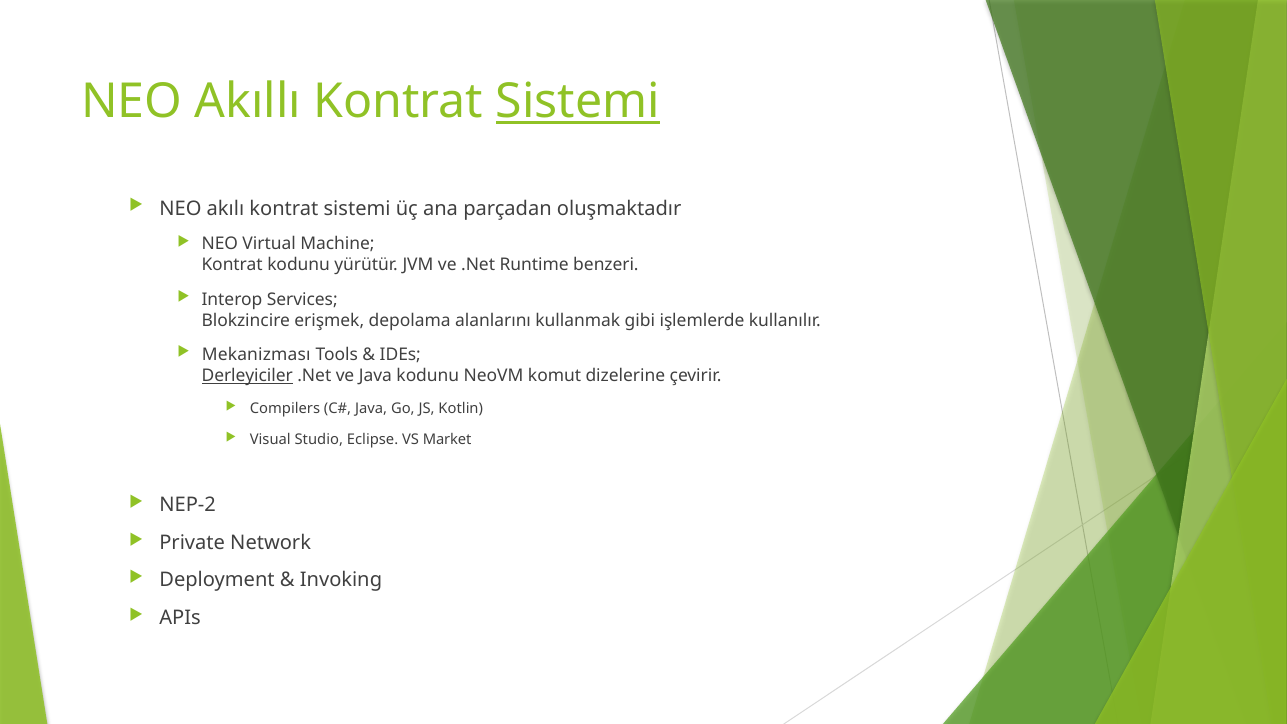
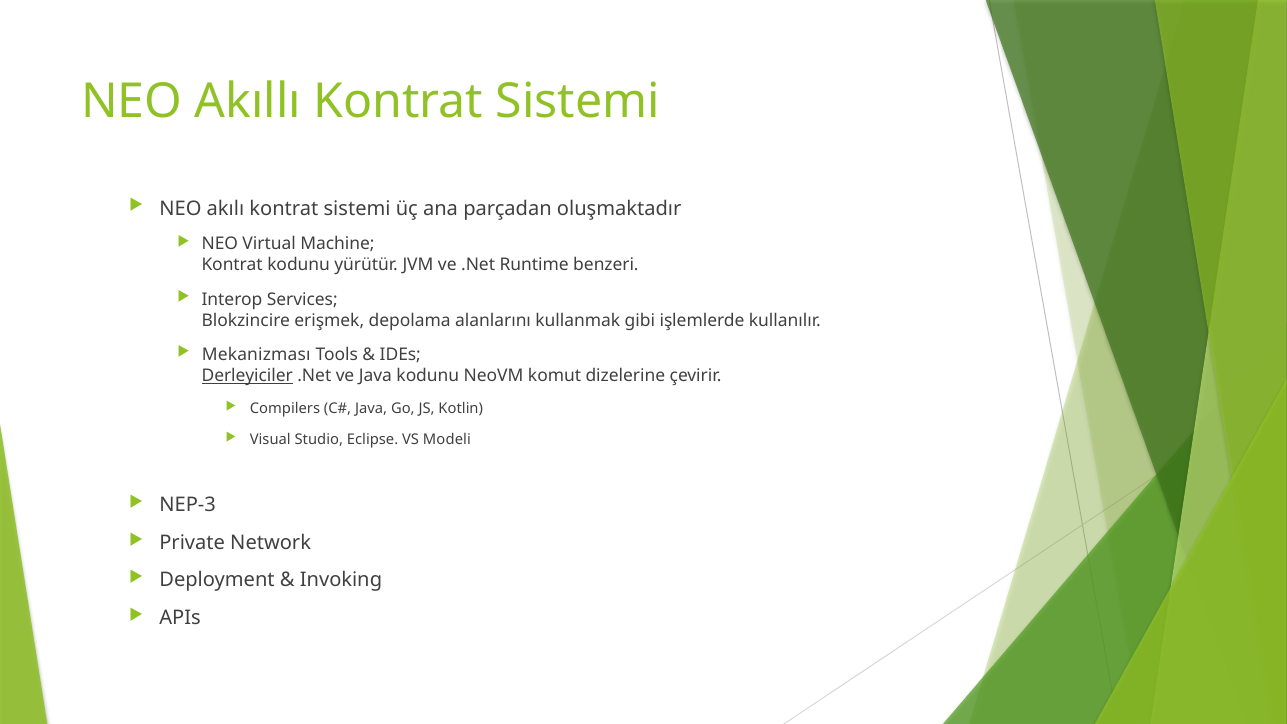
Sistemi at (578, 101) underline: present -> none
Market: Market -> Modeli
NEP-2: NEP-2 -> NEP-3
